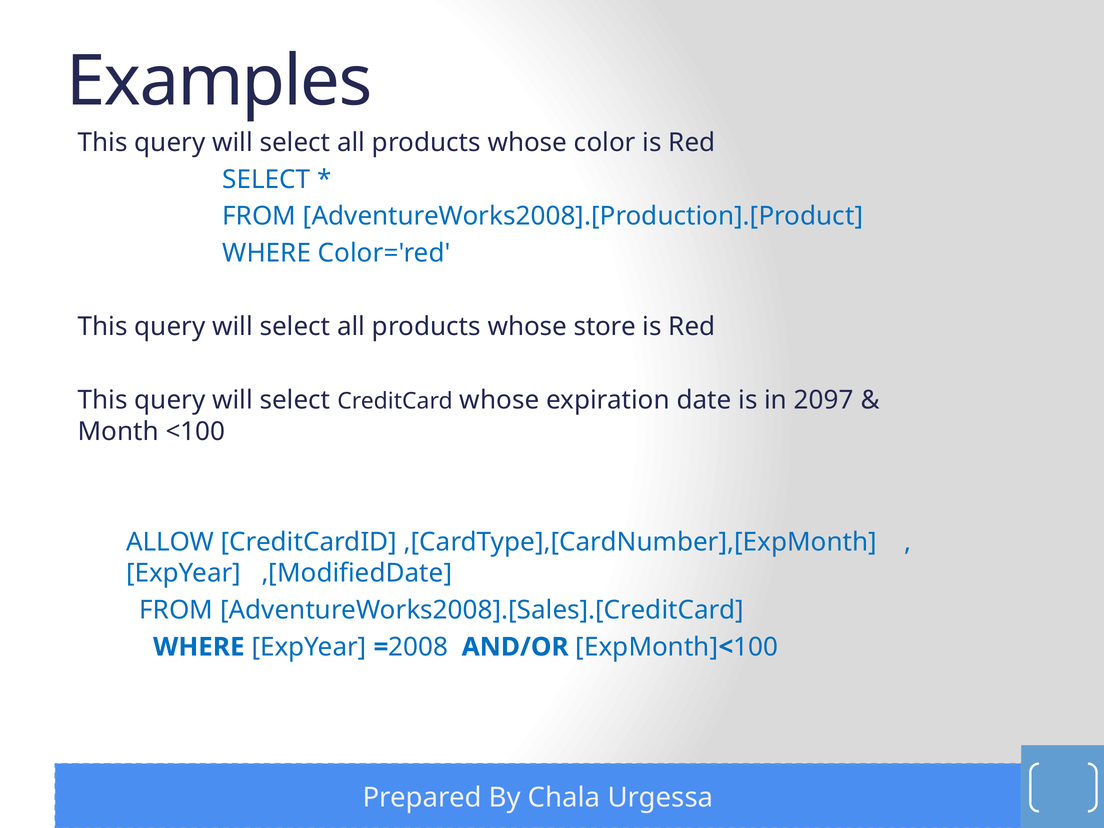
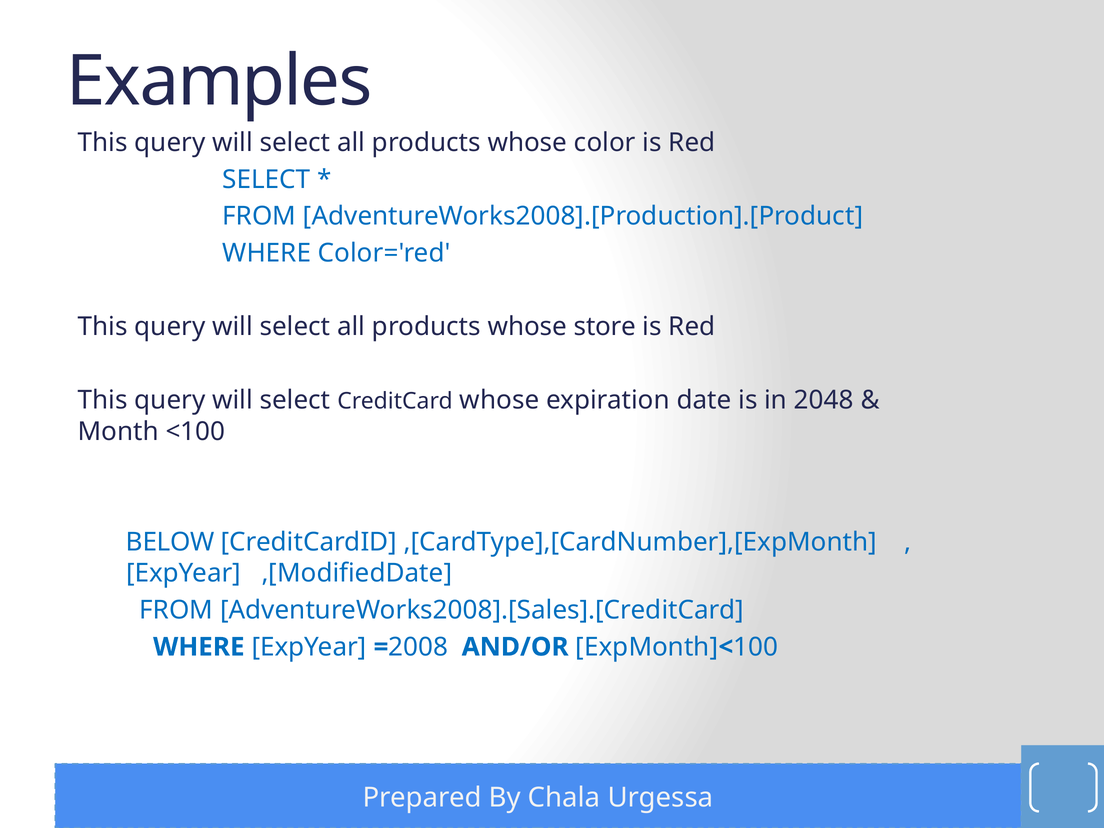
2097: 2097 -> 2048
ALLOW: ALLOW -> BELOW
